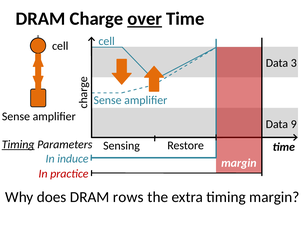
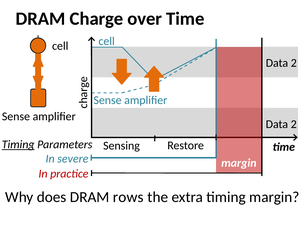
over underline: present -> none
3 at (294, 63): 3 -> 2
9 at (294, 124): 9 -> 2
induce: induce -> severe
